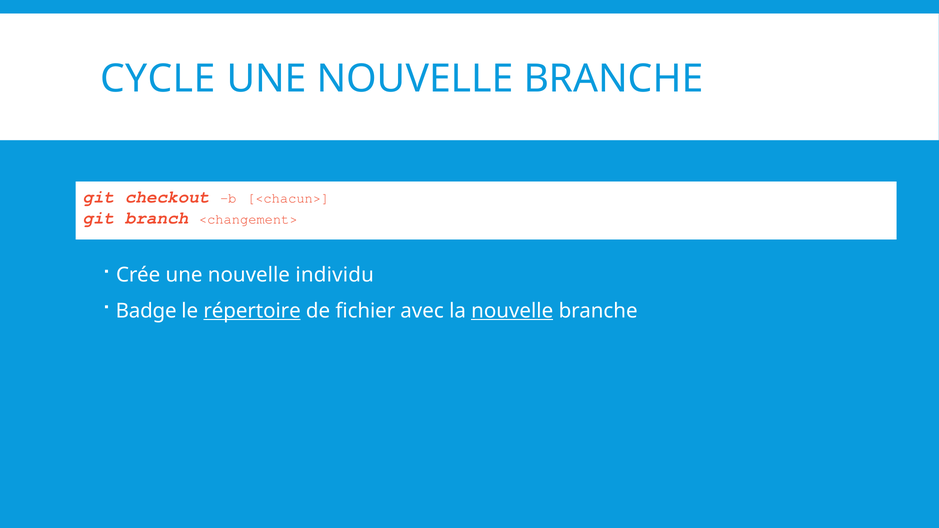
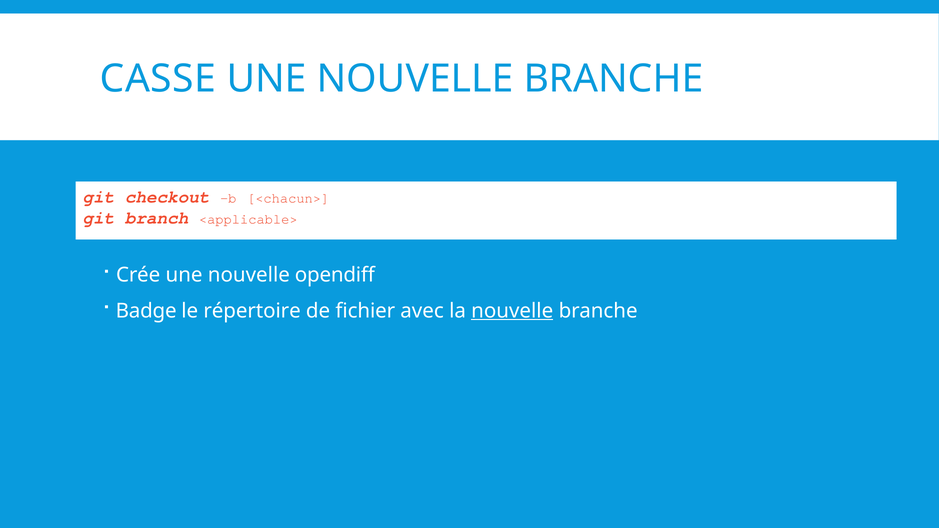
CYCLE: CYCLE -> CASSE
<changement>: <changement> -> <applicable>
individu: individu -> opendiff
répertoire underline: present -> none
